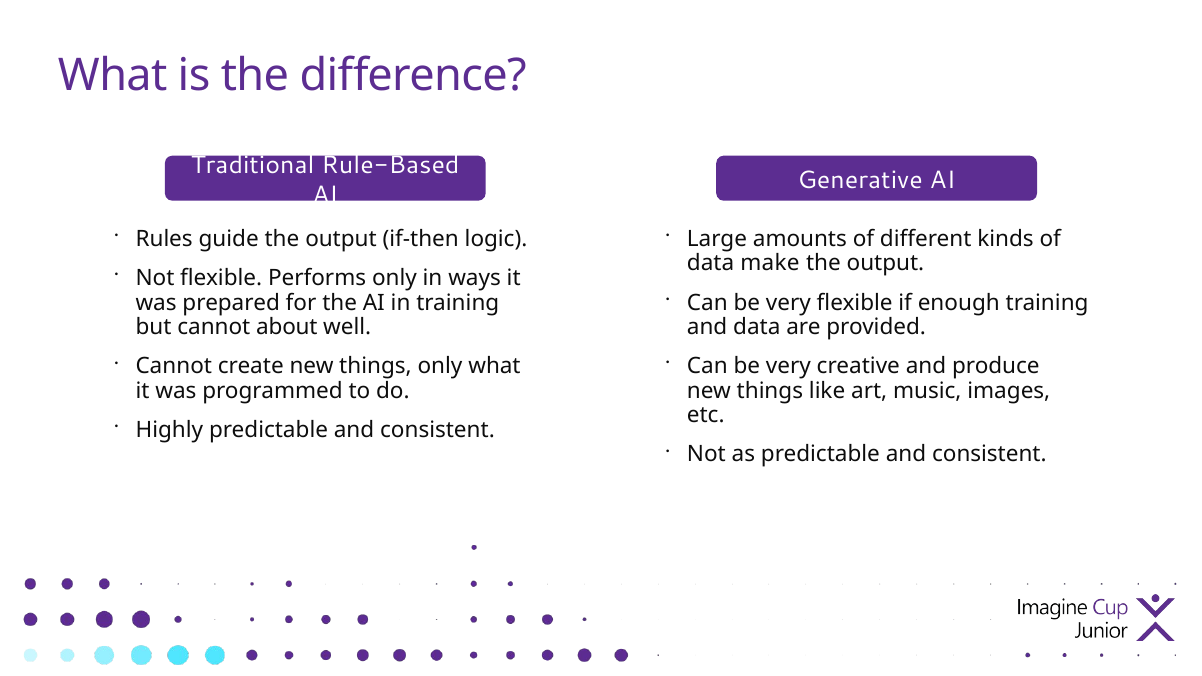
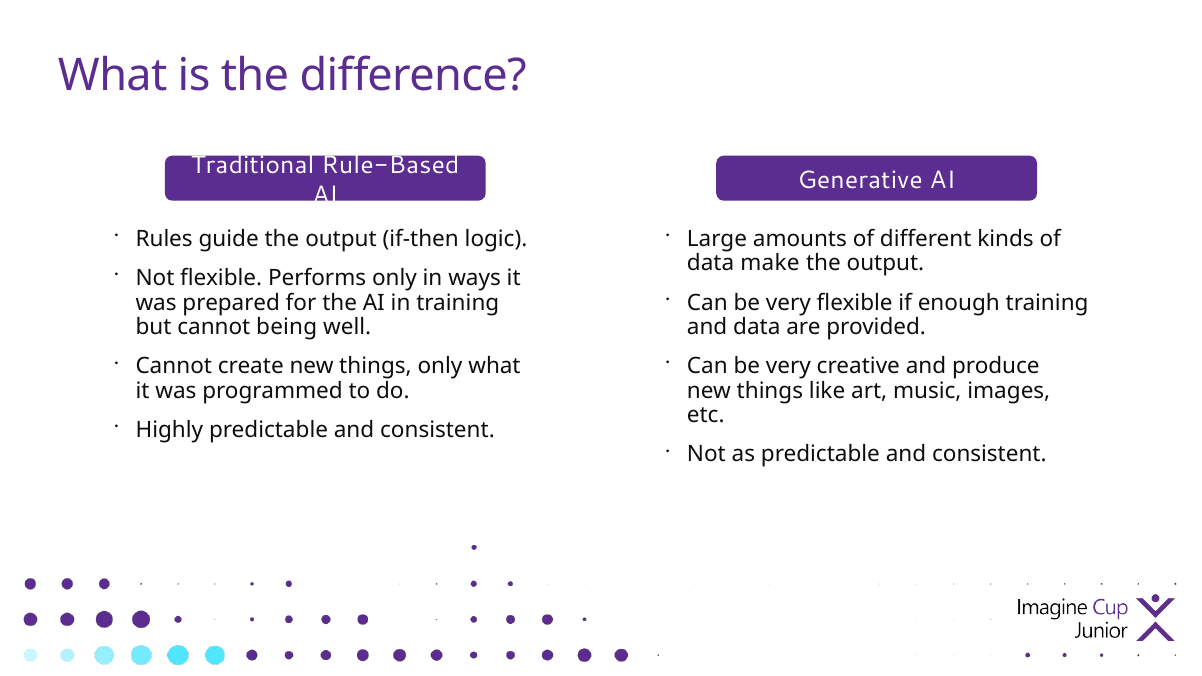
about: about -> being
